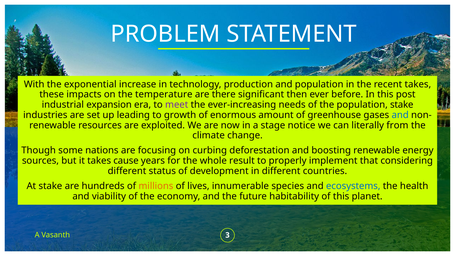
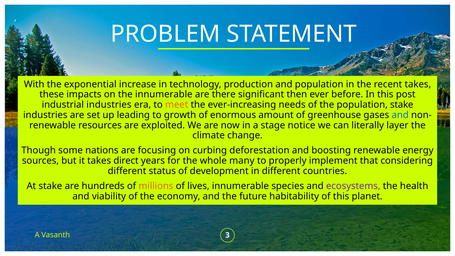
the temperature: temperature -> innumerable
industrial expansion: expansion -> industries
meet colour: purple -> orange
from: from -> layer
cause: cause -> direct
result: result -> many
ecosystems colour: blue -> purple
